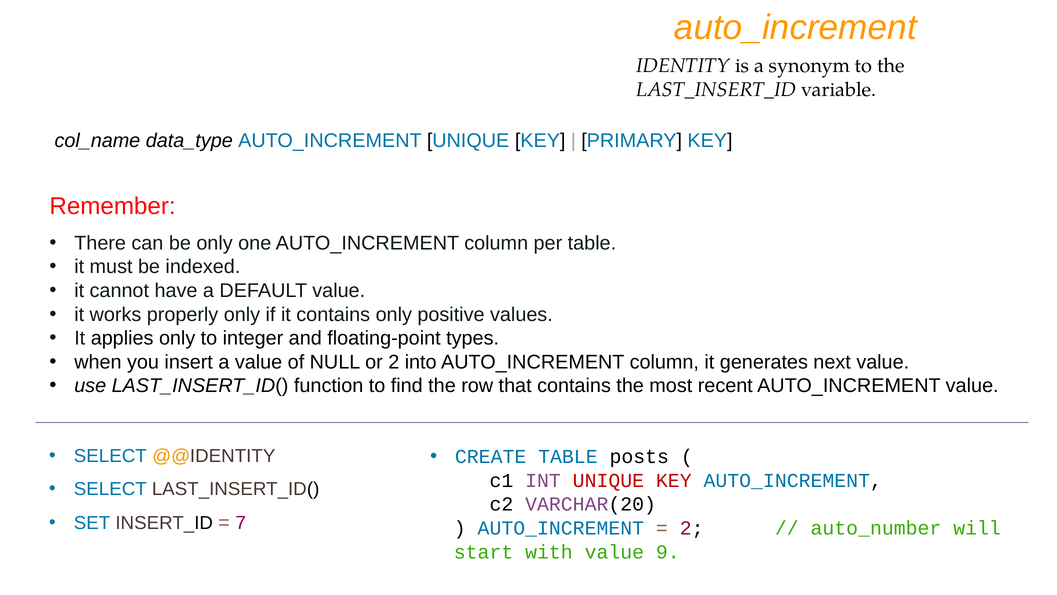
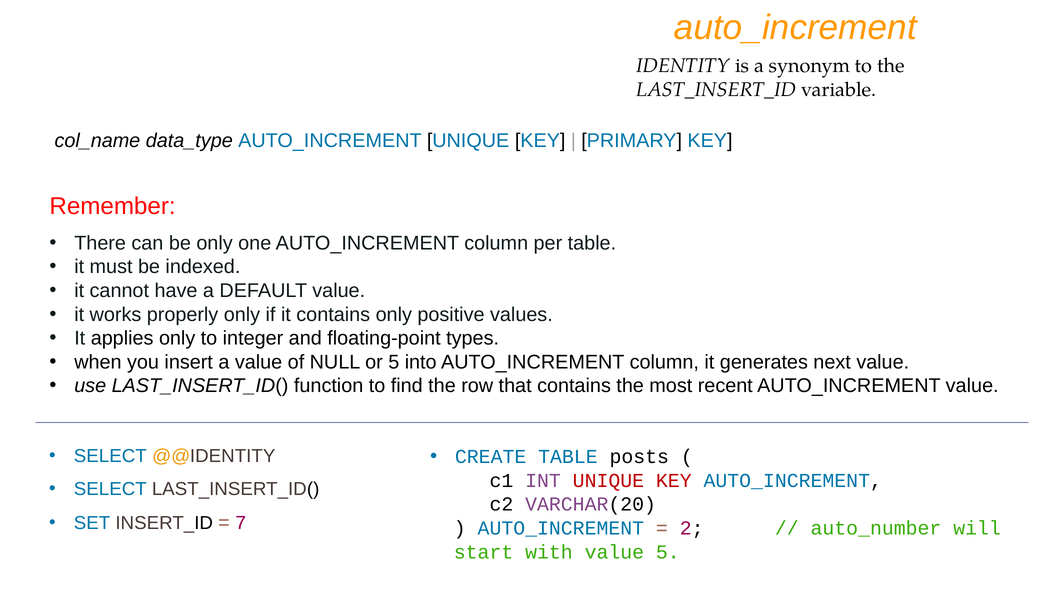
or 2: 2 -> 5
value 9: 9 -> 5
